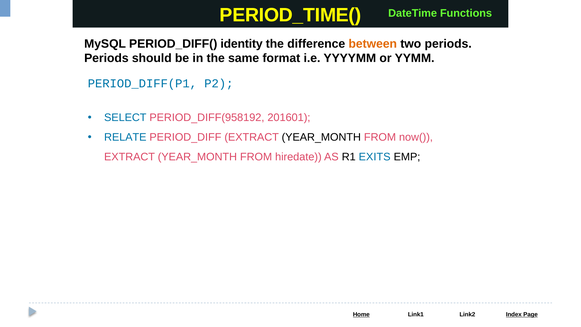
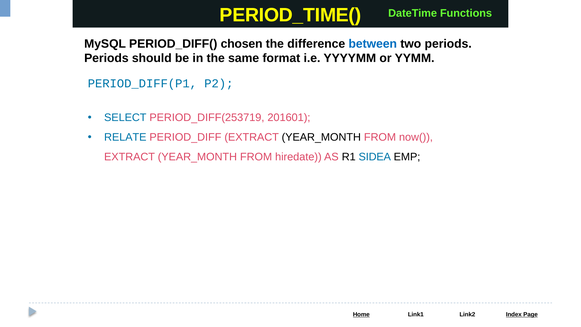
identity: identity -> chosen
between colour: orange -> blue
PERIOD_DIFF(958192: PERIOD_DIFF(958192 -> PERIOD_DIFF(253719
EXITS: EXITS -> SIDEA
